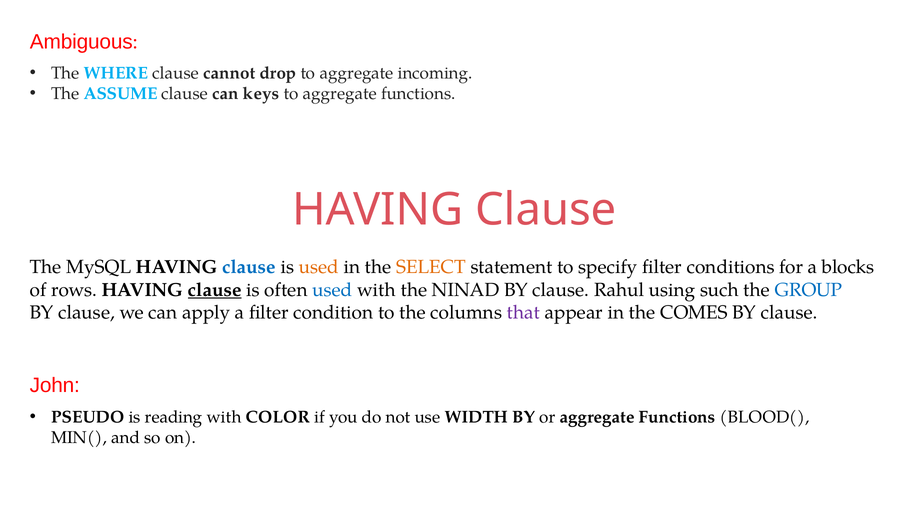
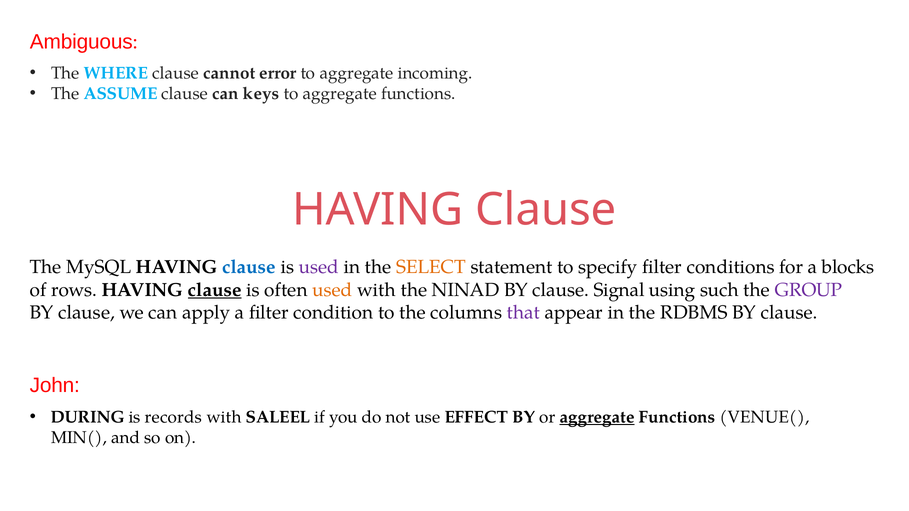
drop: drop -> error
used at (319, 267) colour: orange -> purple
used at (332, 290) colour: blue -> orange
Rahul: Rahul -> Signal
GROUP colour: blue -> purple
COMES: COMES -> RDBMS
PSEUDO: PSEUDO -> DURING
reading: reading -> records
COLOR: COLOR -> SALEEL
WIDTH: WIDTH -> EFFECT
aggregate at (597, 417) underline: none -> present
BLOOD(: BLOOD( -> VENUE(
